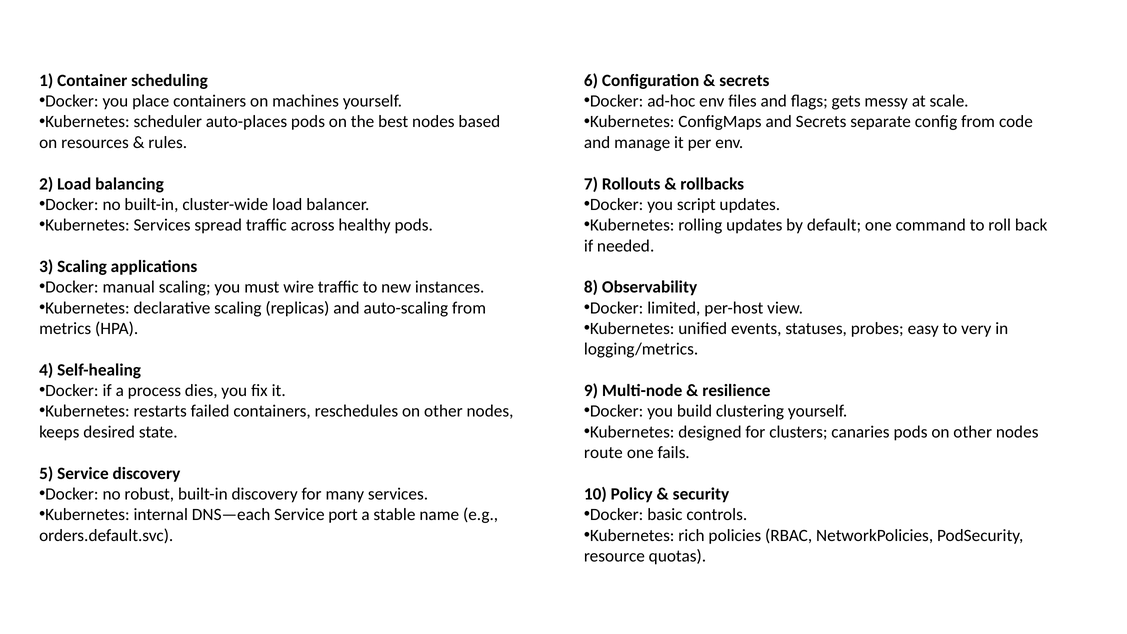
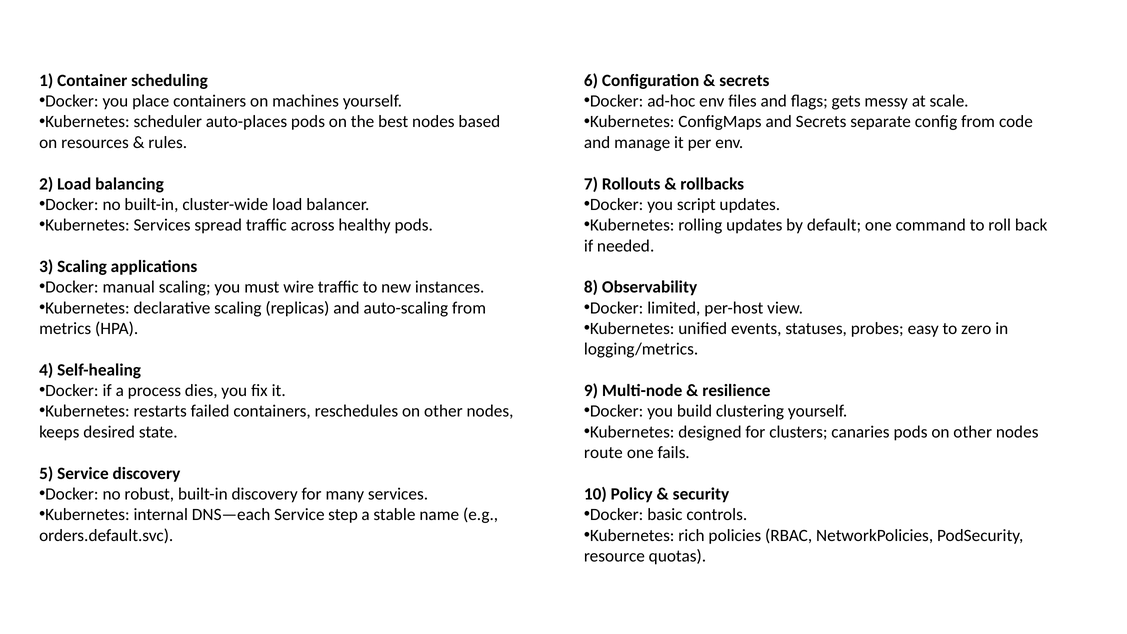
very: very -> zero
port: port -> step
